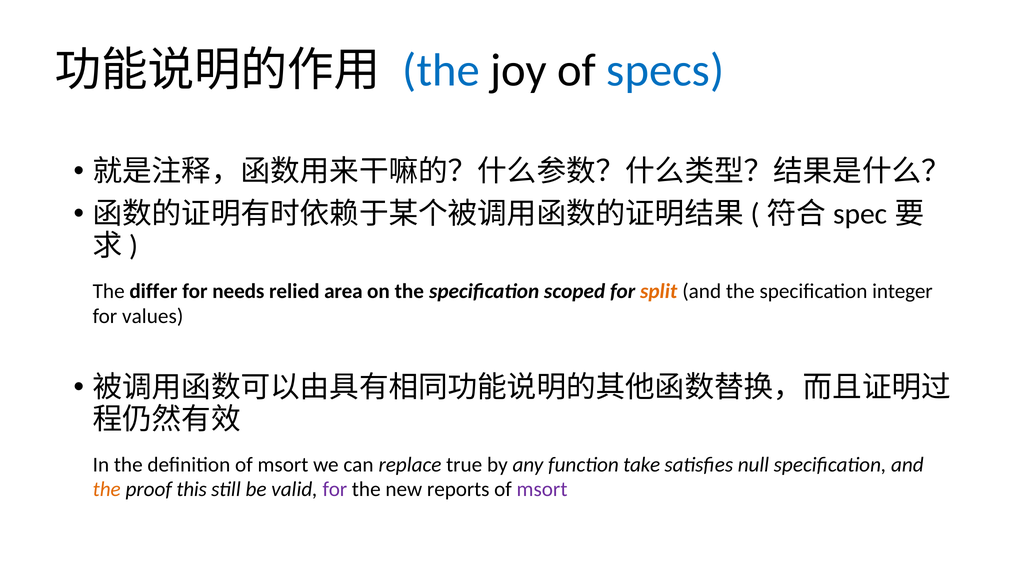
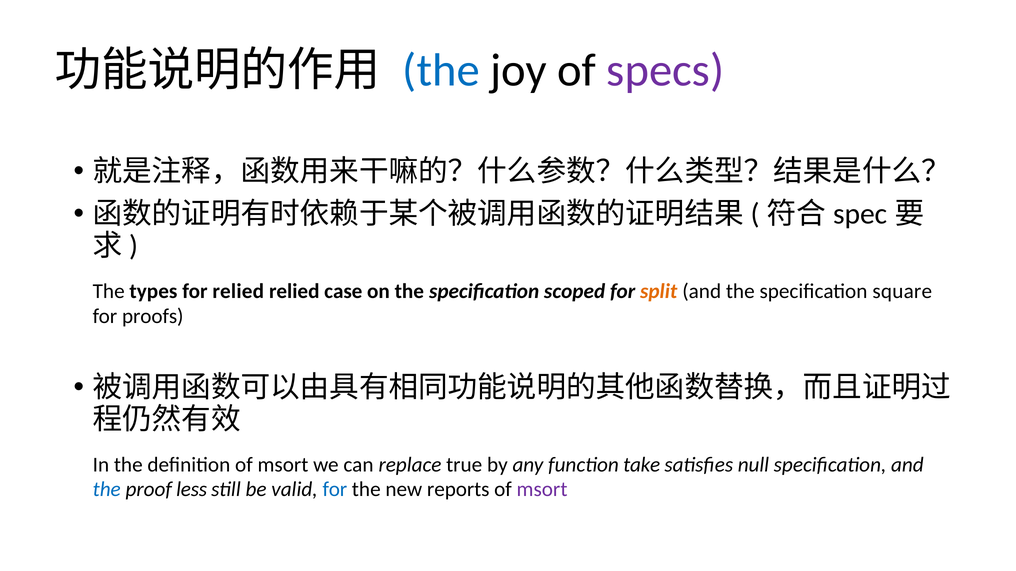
specs colour: blue -> purple
differ: differ -> types
for needs: needs -> relied
area: area -> case
integer: integer -> square
values: values -> proofs
the at (107, 490) colour: orange -> blue
this: this -> less
for at (335, 490) colour: purple -> blue
